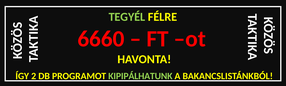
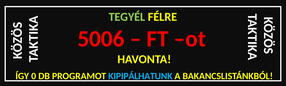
6660: 6660 -> 5006
2: 2 -> 0
KIPIPÁLHATUNK colour: light green -> light blue
